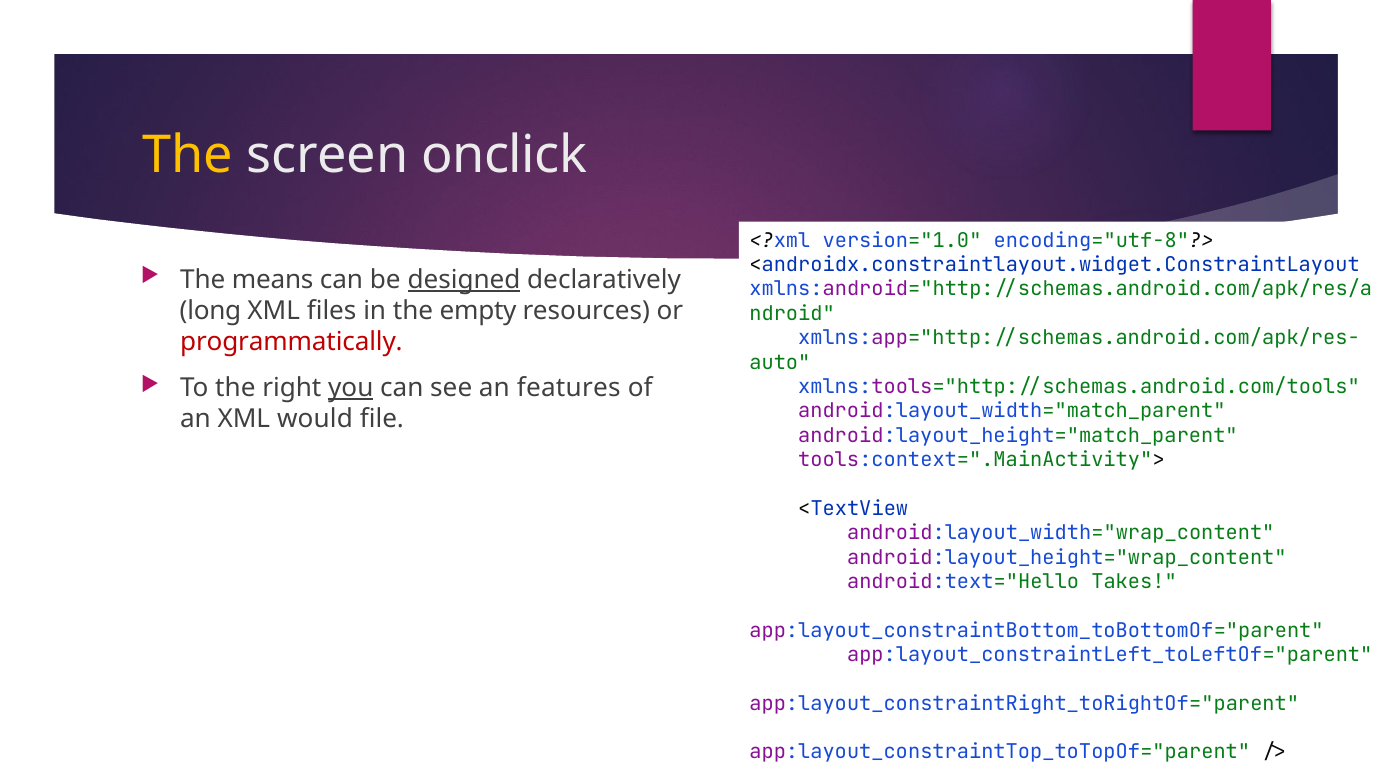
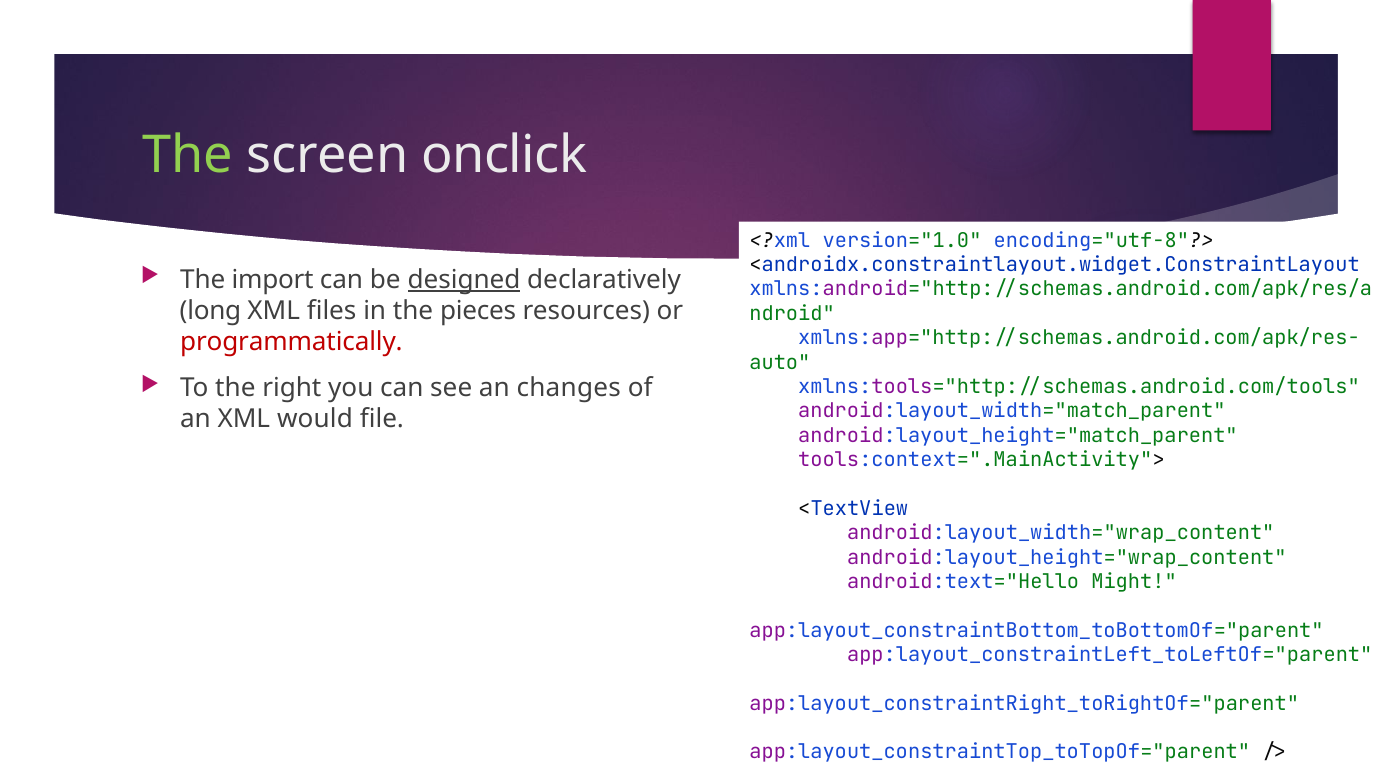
The at (188, 155) colour: yellow -> light green
means: means -> import
empty: empty -> pieces
you underline: present -> none
features: features -> changes
Takes: Takes -> Might
